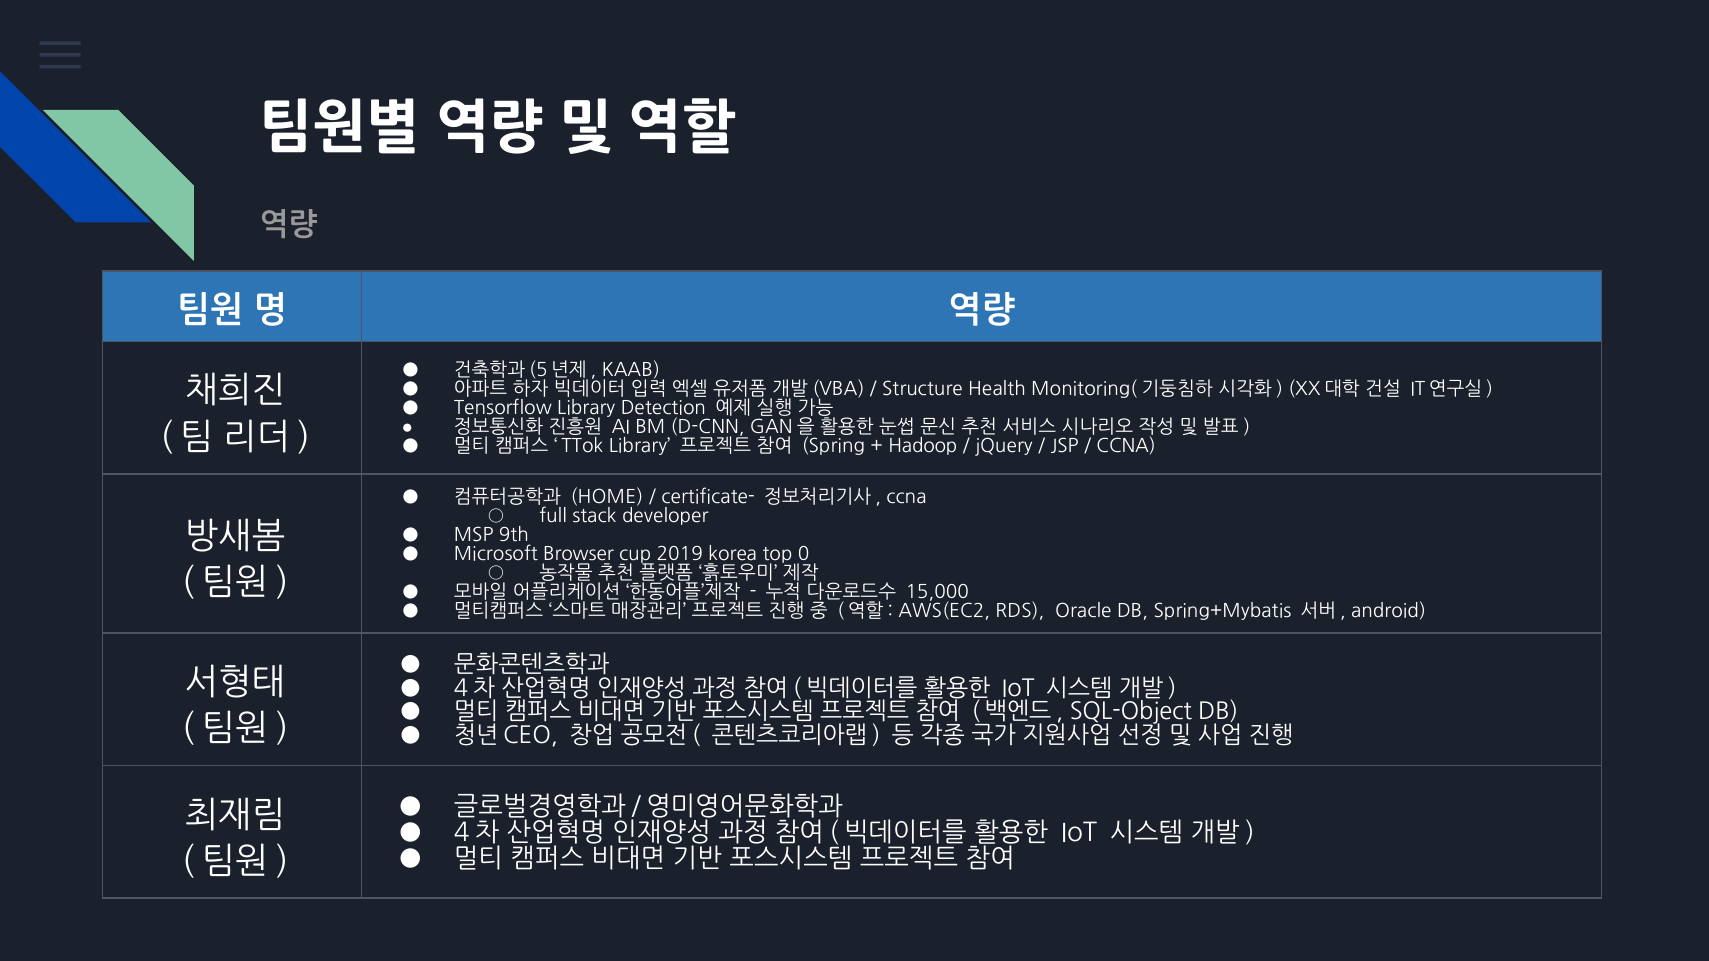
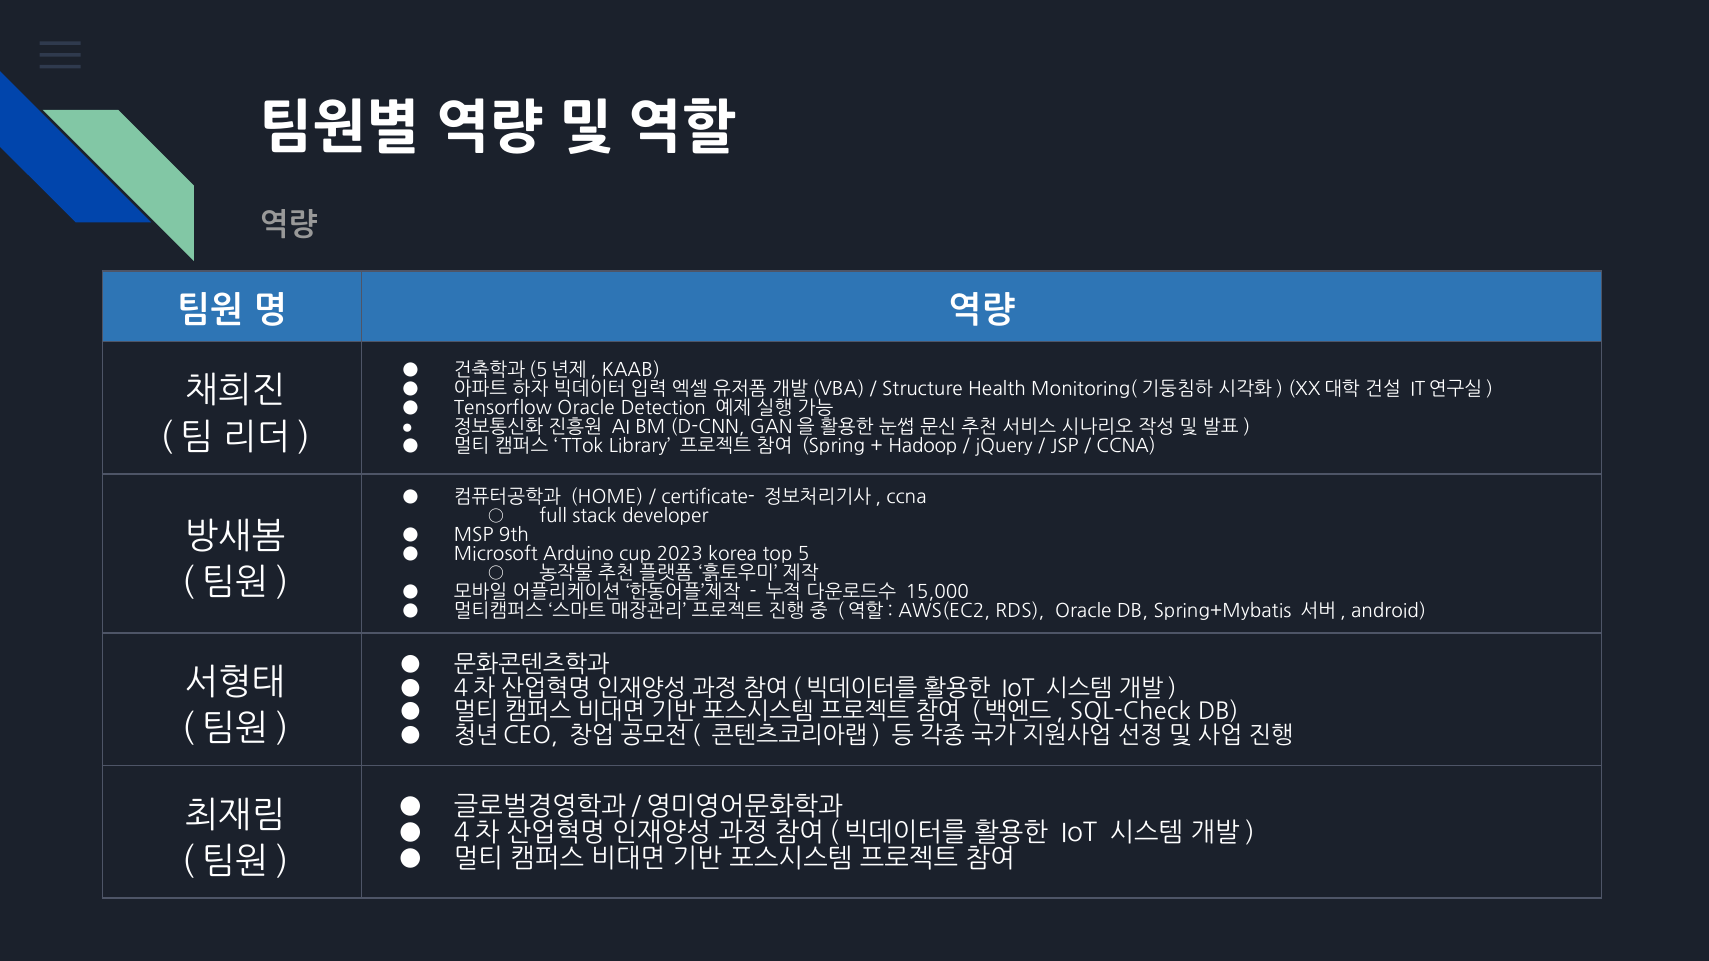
Tensorflow Library: Library -> Oracle
Browser: Browser -> Arduino
2019: 2019 -> 2023
0: 0 -> 5
SQL-Object: SQL-Object -> SQL-Check
